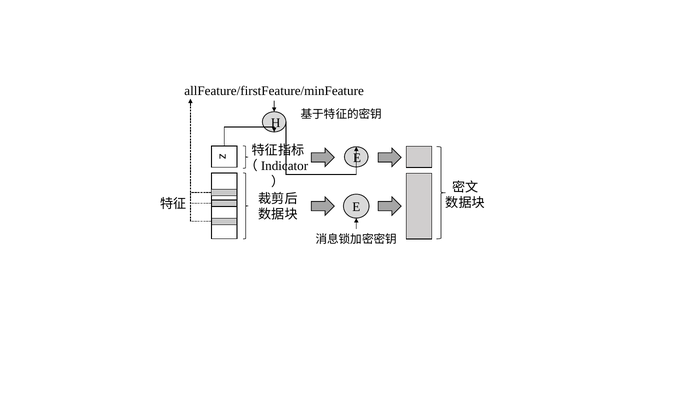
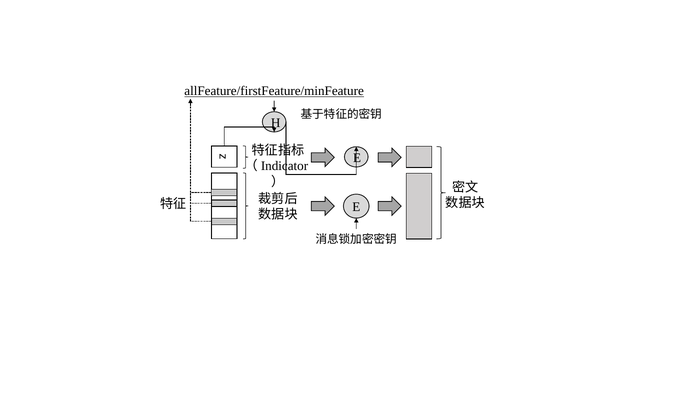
allFeature/firstFeature/minFeature underline: none -> present
